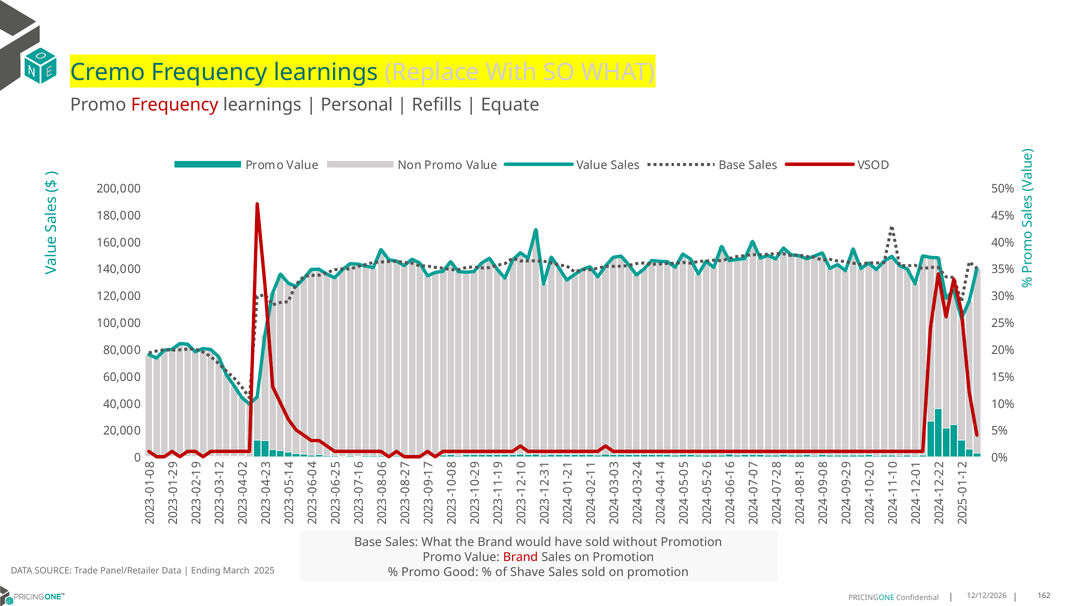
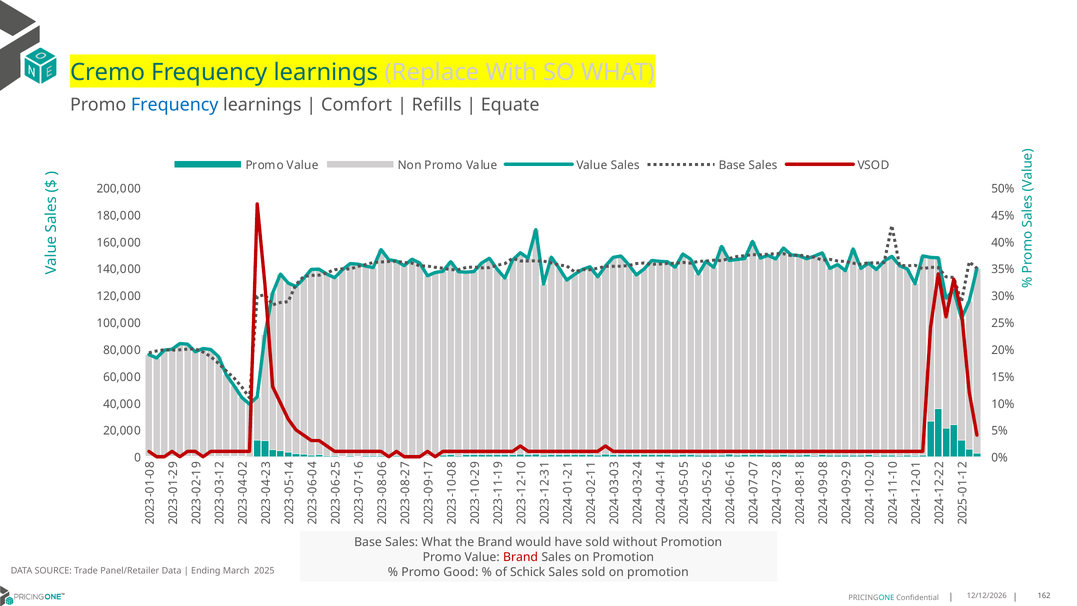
Frequency at (175, 105) colour: red -> blue
Personal: Personal -> Comfort
Shave: Shave -> Schick
